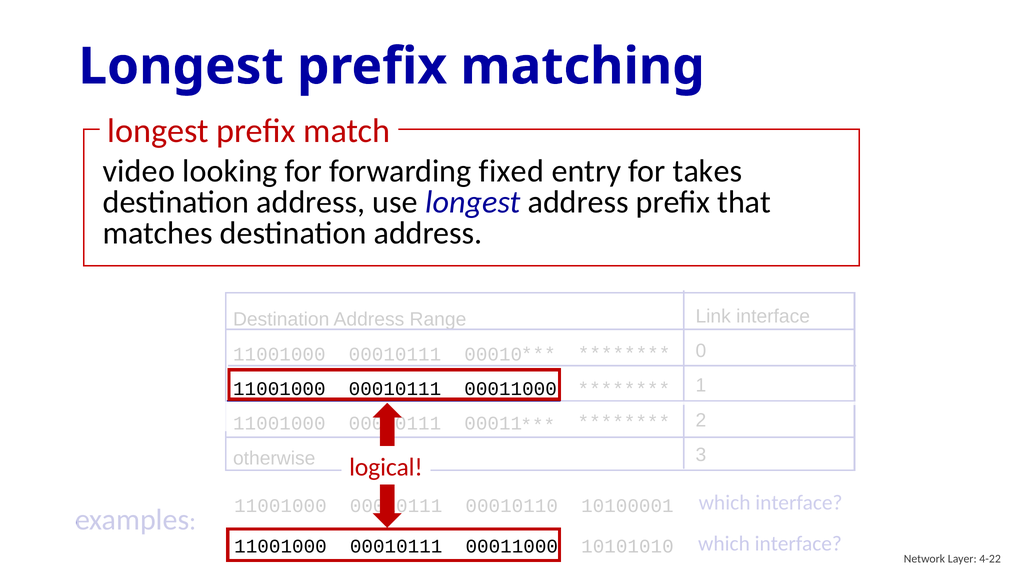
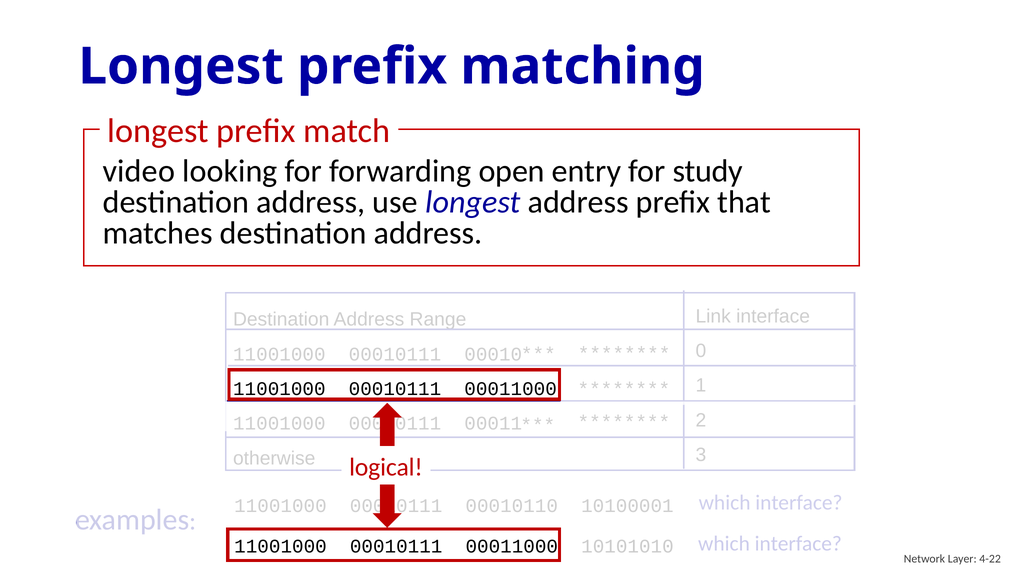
fixed: fixed -> open
takes: takes -> study
